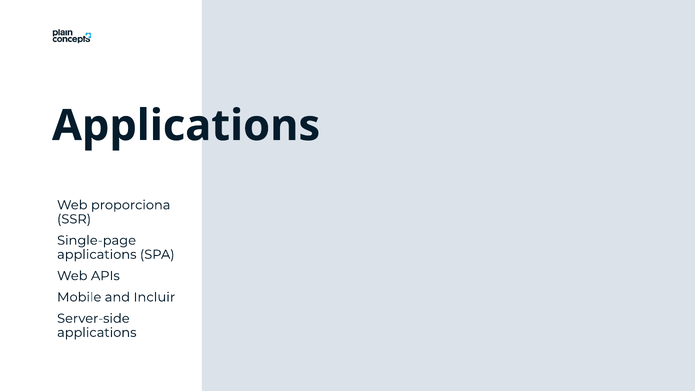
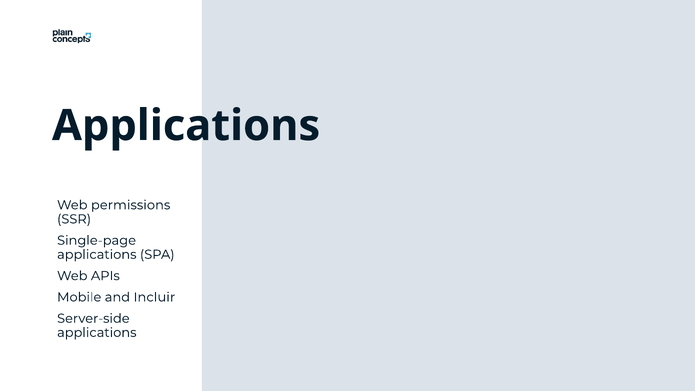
proporciona: proporciona -> permissions
